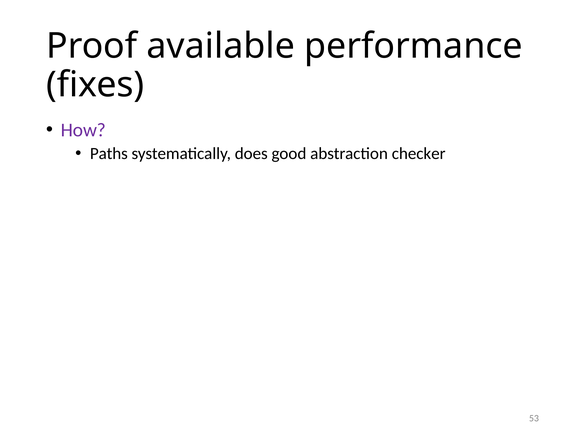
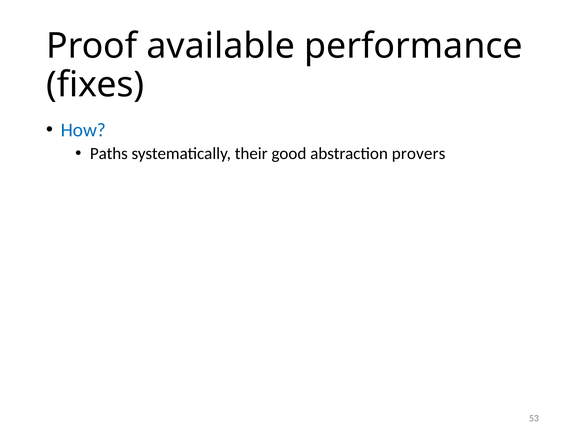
How colour: purple -> blue
does: does -> their
checker: checker -> provers
